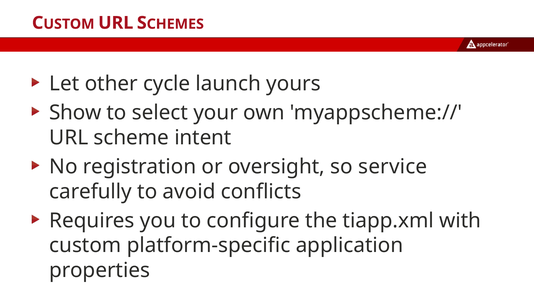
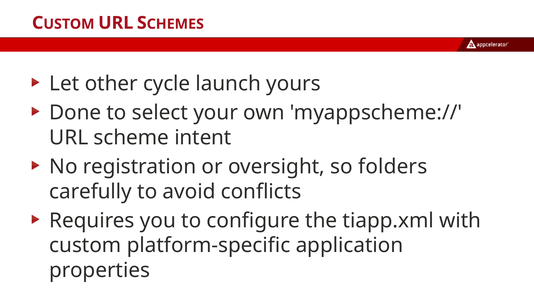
Show: Show -> Done
service: service -> folders
